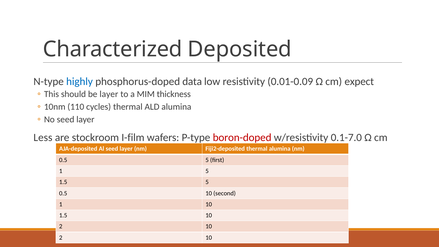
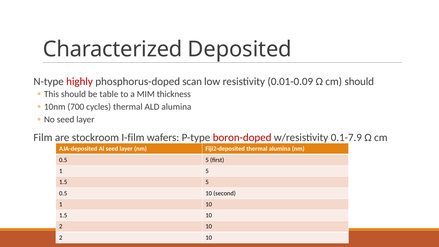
highly colour: blue -> red
data: data -> scan
cm expect: expect -> should
be layer: layer -> table
110: 110 -> 700
Less: Less -> Film
0.1-7.0: 0.1-7.0 -> 0.1-7.9
